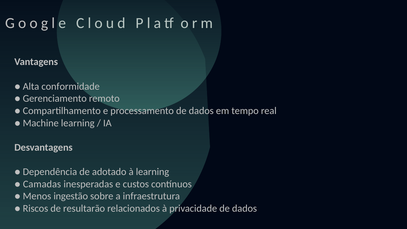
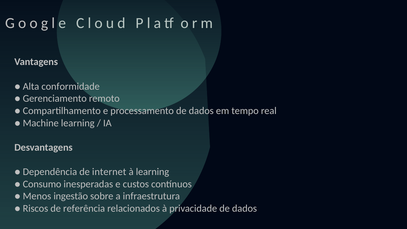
adotado: adotado -> internet
Camadas: Camadas -> Consumo
resultarão: resultarão -> referência
